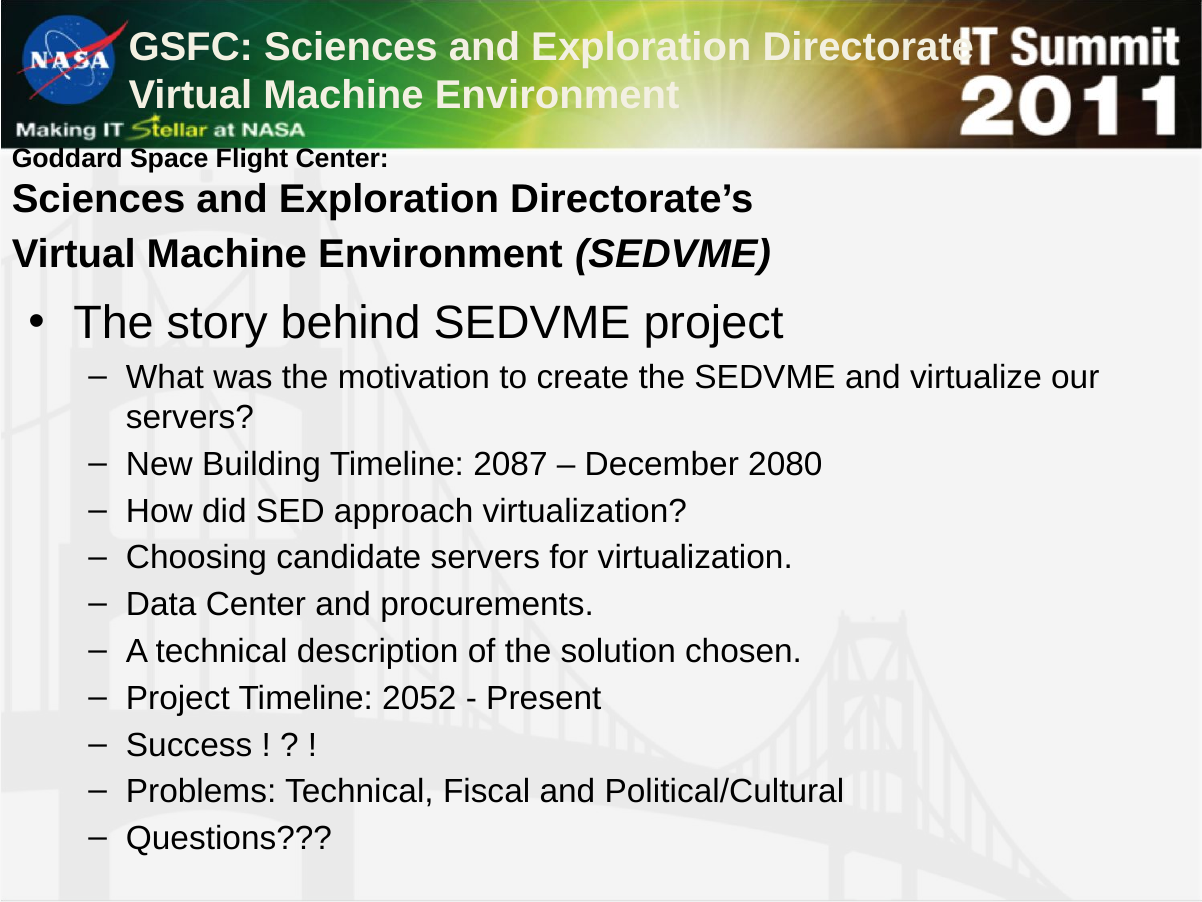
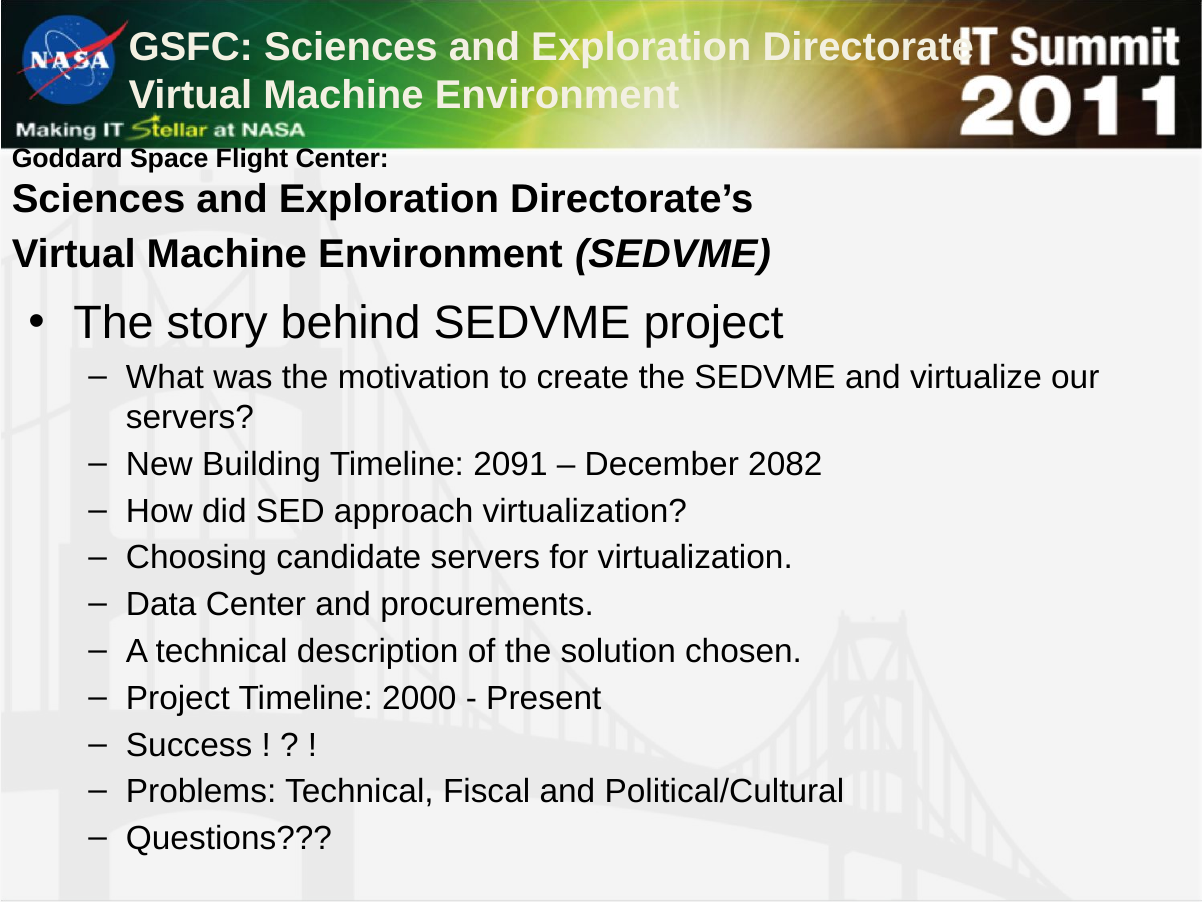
2087: 2087 -> 2091
2080: 2080 -> 2082
2052: 2052 -> 2000
